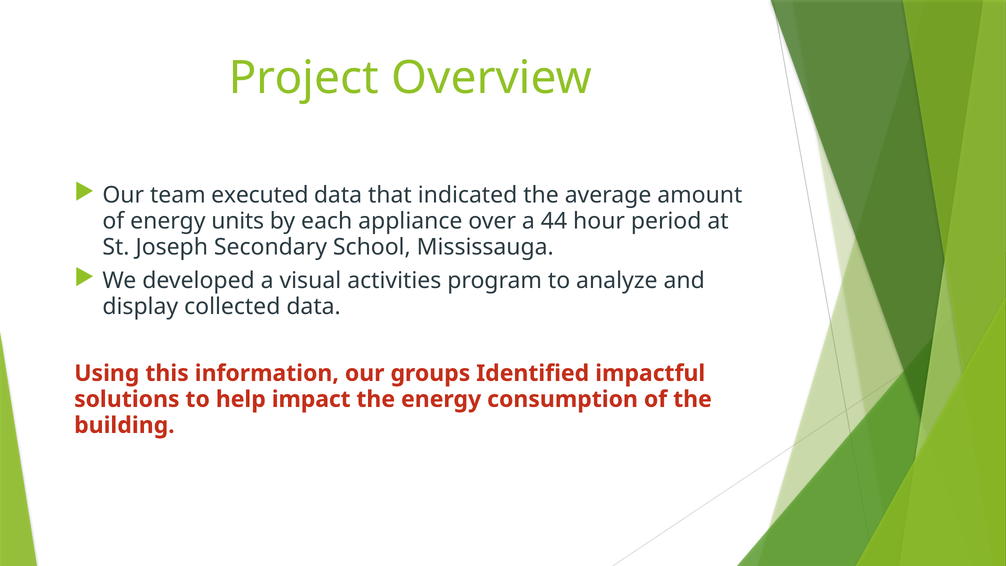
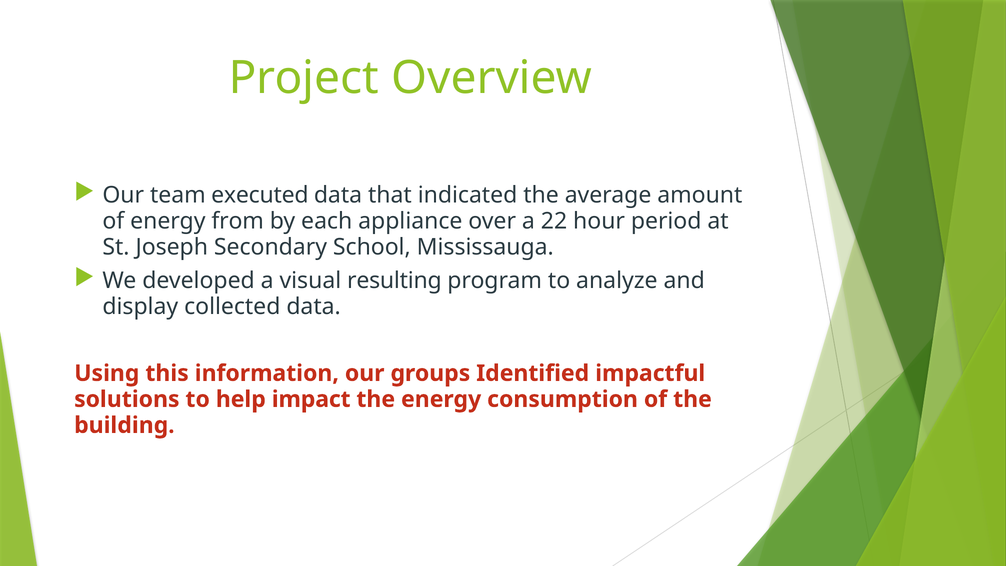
units: units -> from
44: 44 -> 22
activities: activities -> resulting
